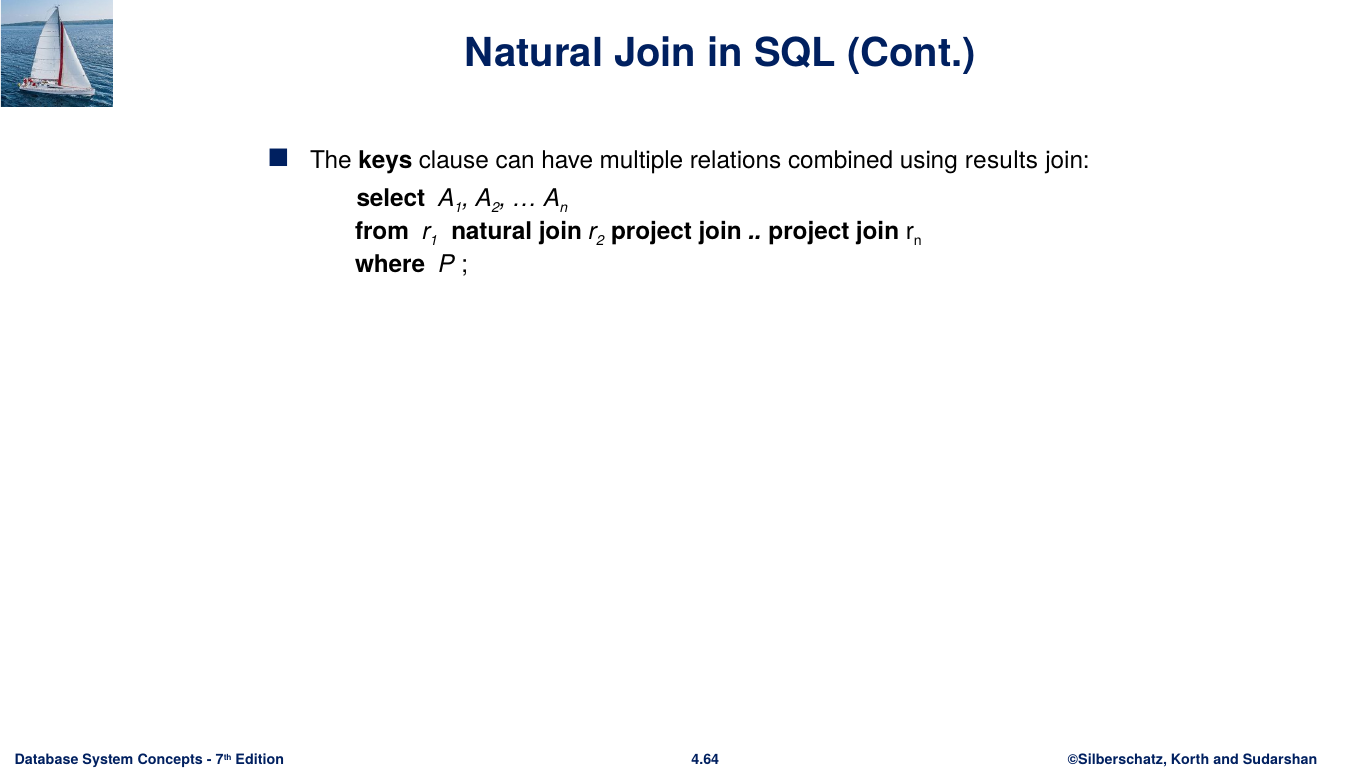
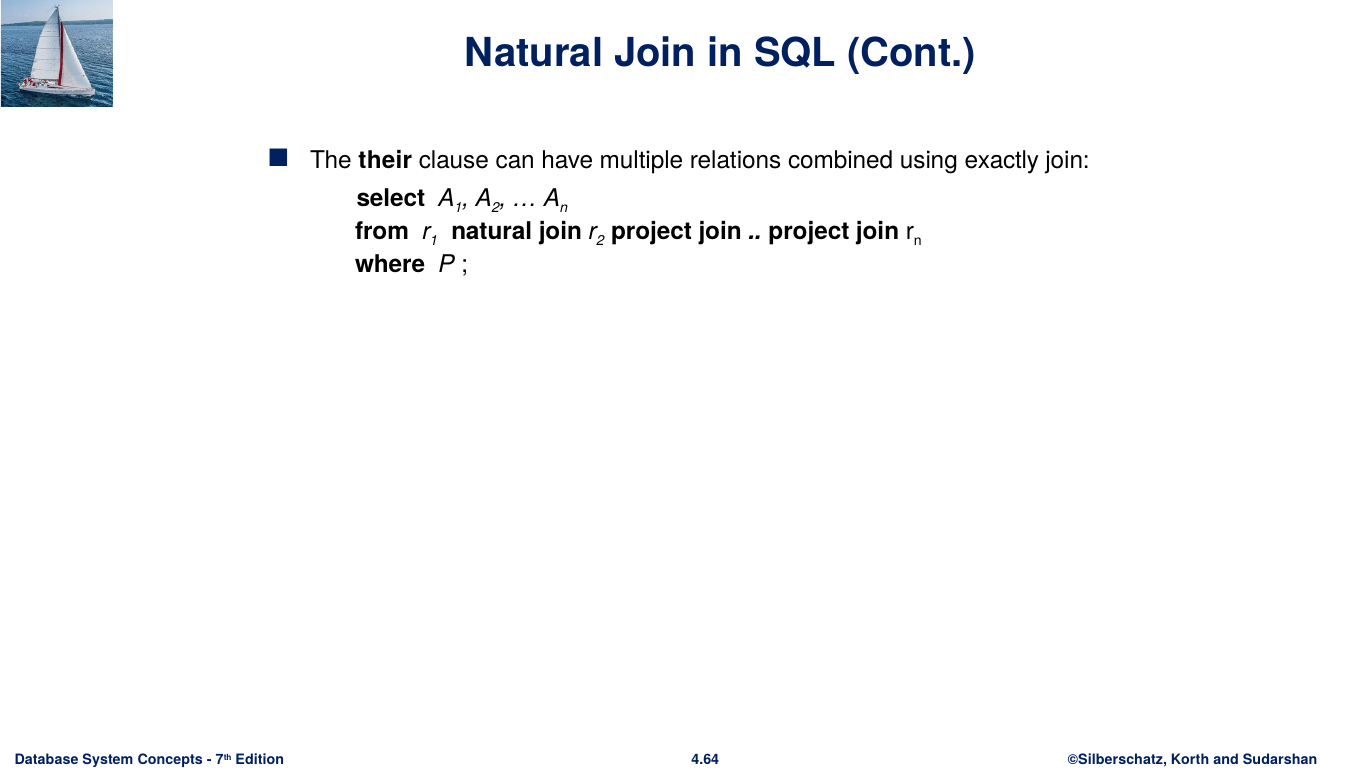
keys: keys -> their
results: results -> exactly
